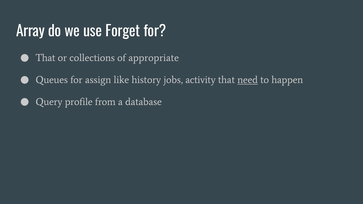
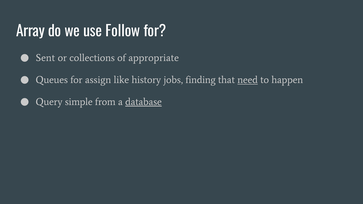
Forget: Forget -> Follow
That at (46, 58): That -> Sent
activity: activity -> finding
profile: profile -> simple
database underline: none -> present
